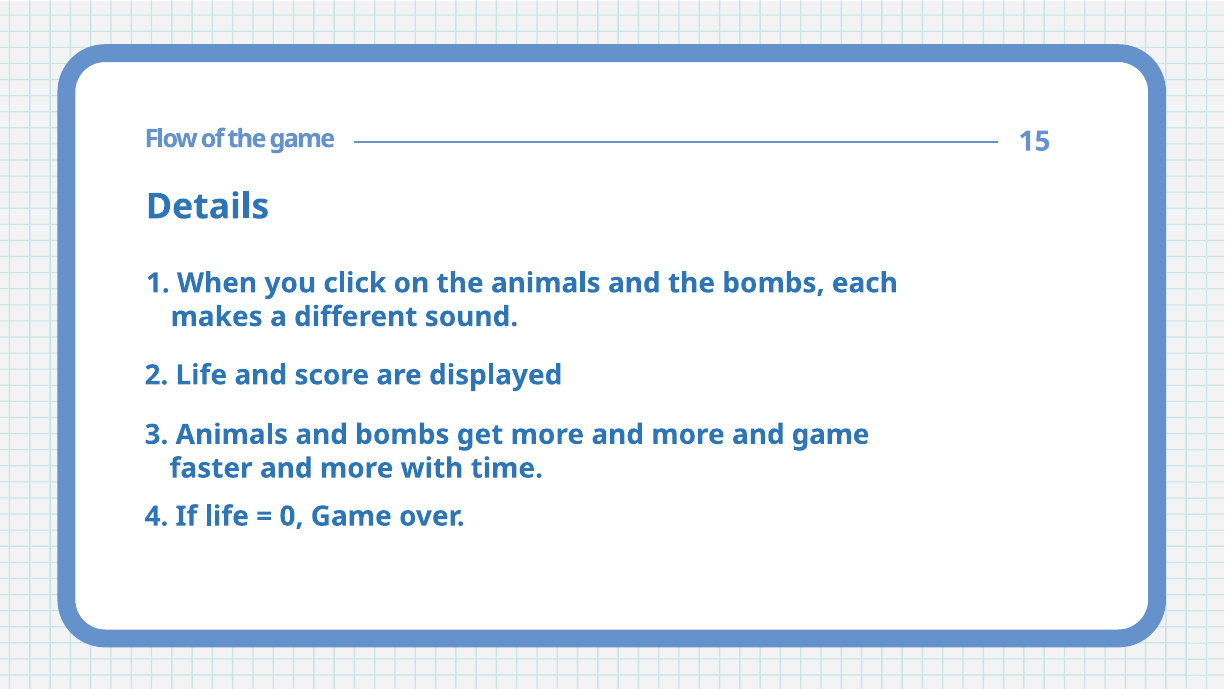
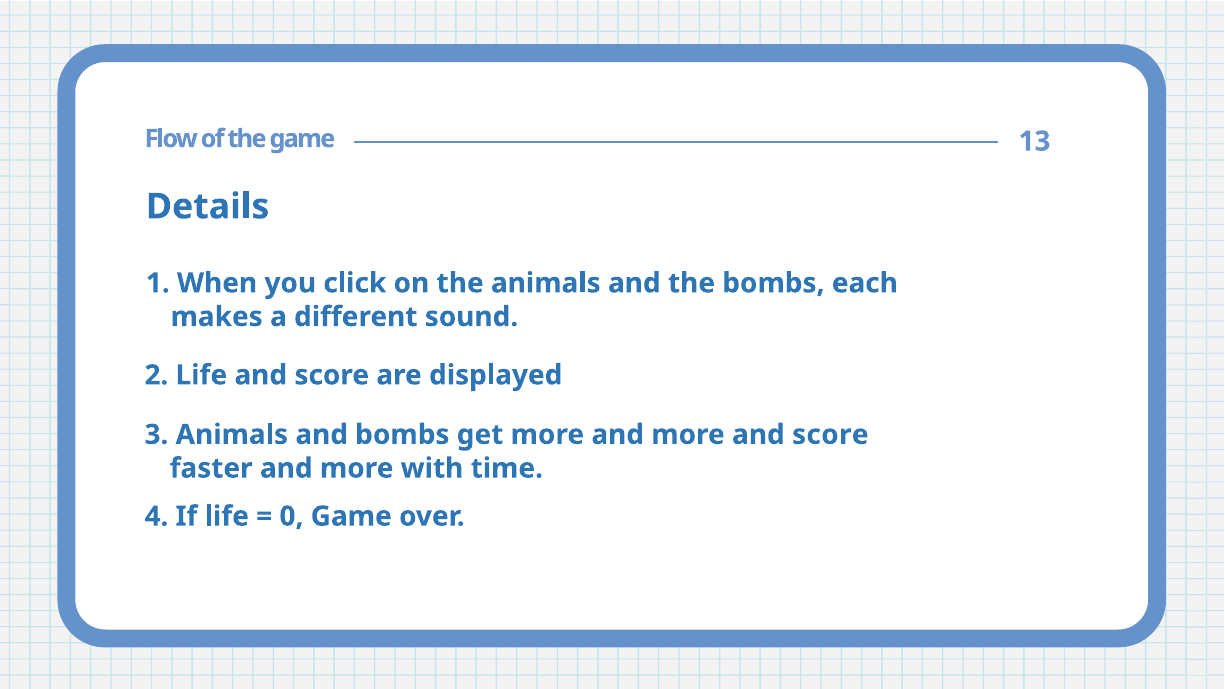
15: 15 -> 13
more and game: game -> score
